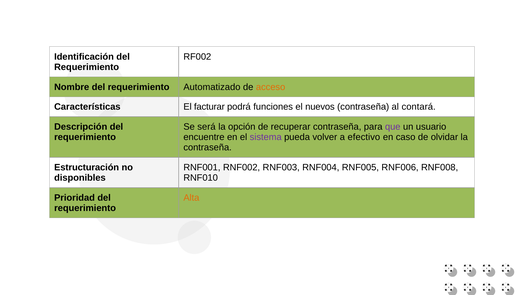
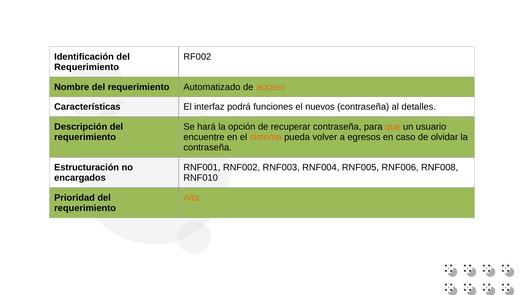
facturar: facturar -> interfaz
contará: contará -> detalles
será: será -> hará
que colour: purple -> orange
sistema colour: purple -> orange
efectivo: efectivo -> egresos
disponibles: disponibles -> encargados
